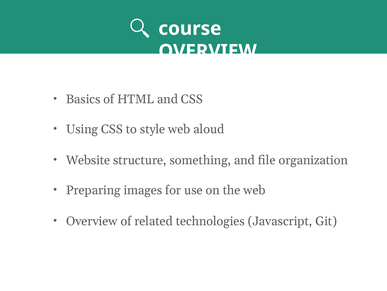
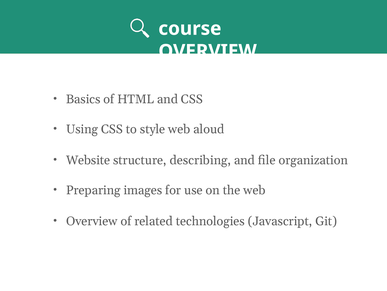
something: something -> describing
